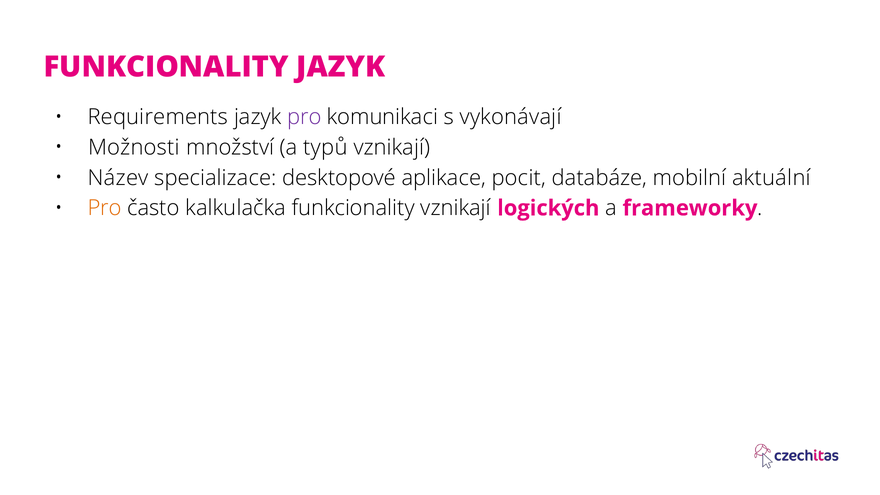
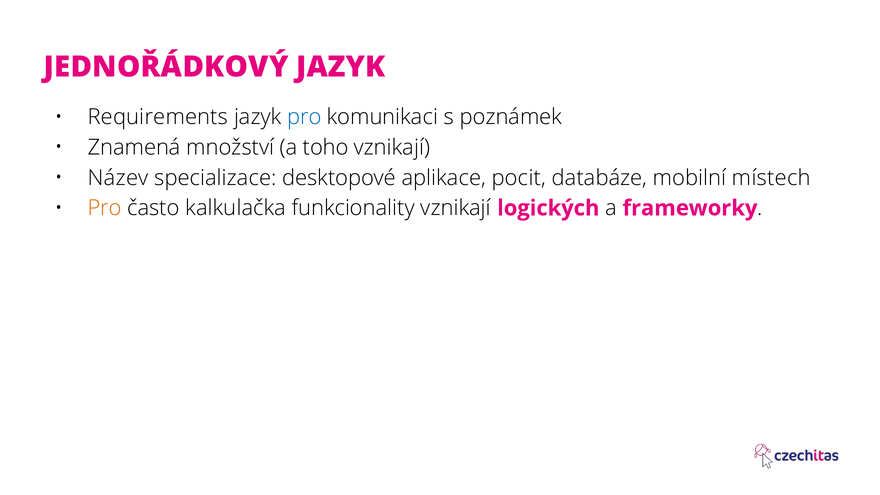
FUNKCIONALITY at (166, 67): FUNKCIONALITY -> JEDNOŘÁDKOVÝ
pro at (304, 117) colour: purple -> blue
vykonávají: vykonávají -> poznámek
Možnosti: Možnosti -> Znamená
typů: typů -> toho
aktuální: aktuální -> místech
